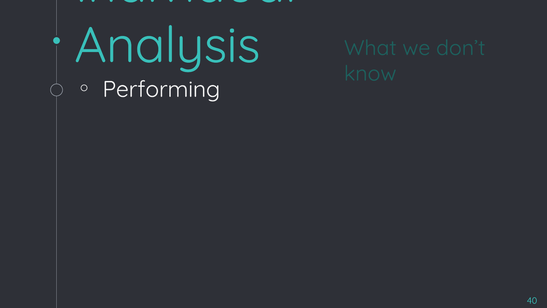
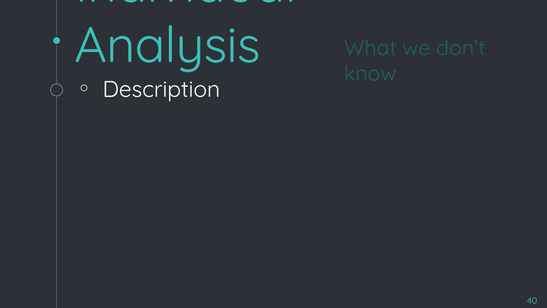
Performing: Performing -> Description
